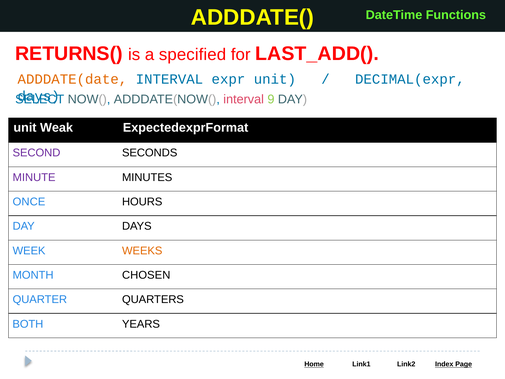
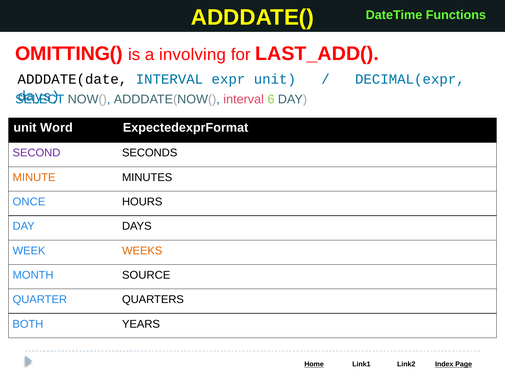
RETURNS(: RETURNS( -> OMITTING(
specified: specified -> involving
ADDDATE(date colour: orange -> black
9: 9 -> 6
Weak: Weak -> Word
MINUTE colour: purple -> orange
CHOSEN: CHOSEN -> SOURCE
